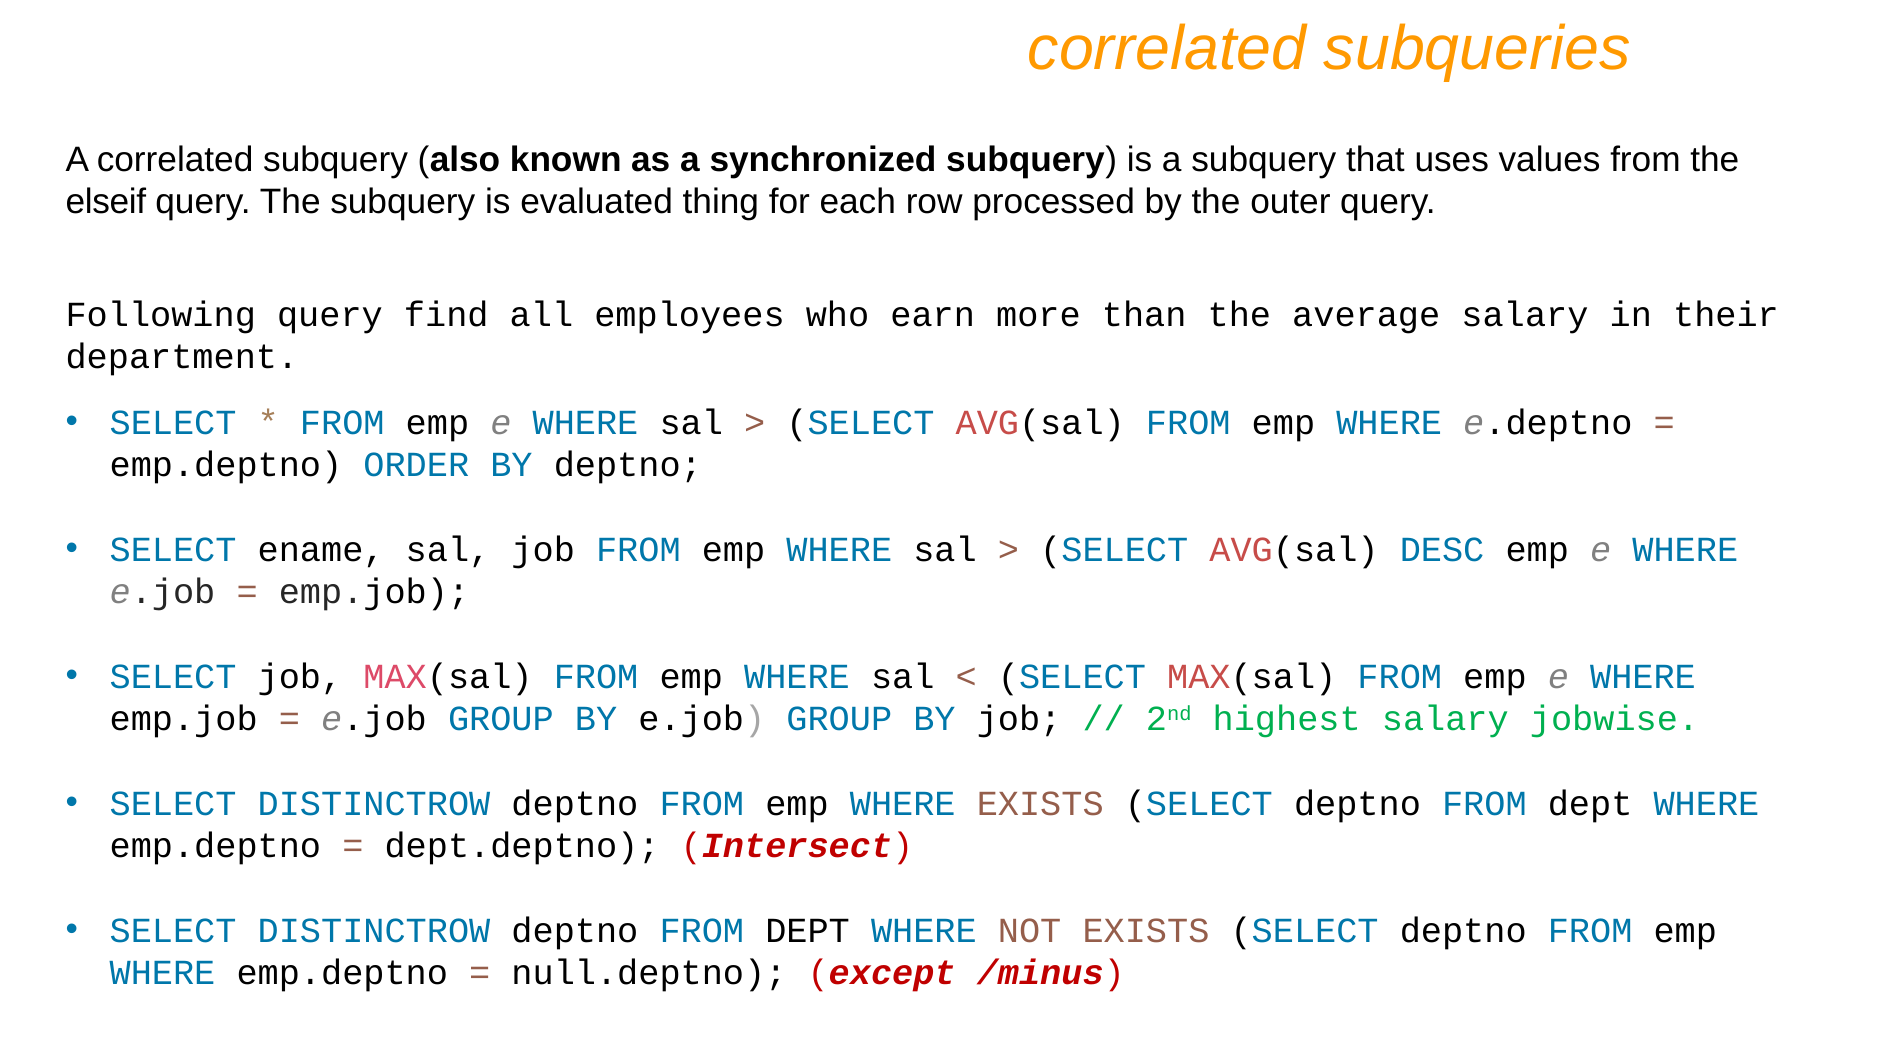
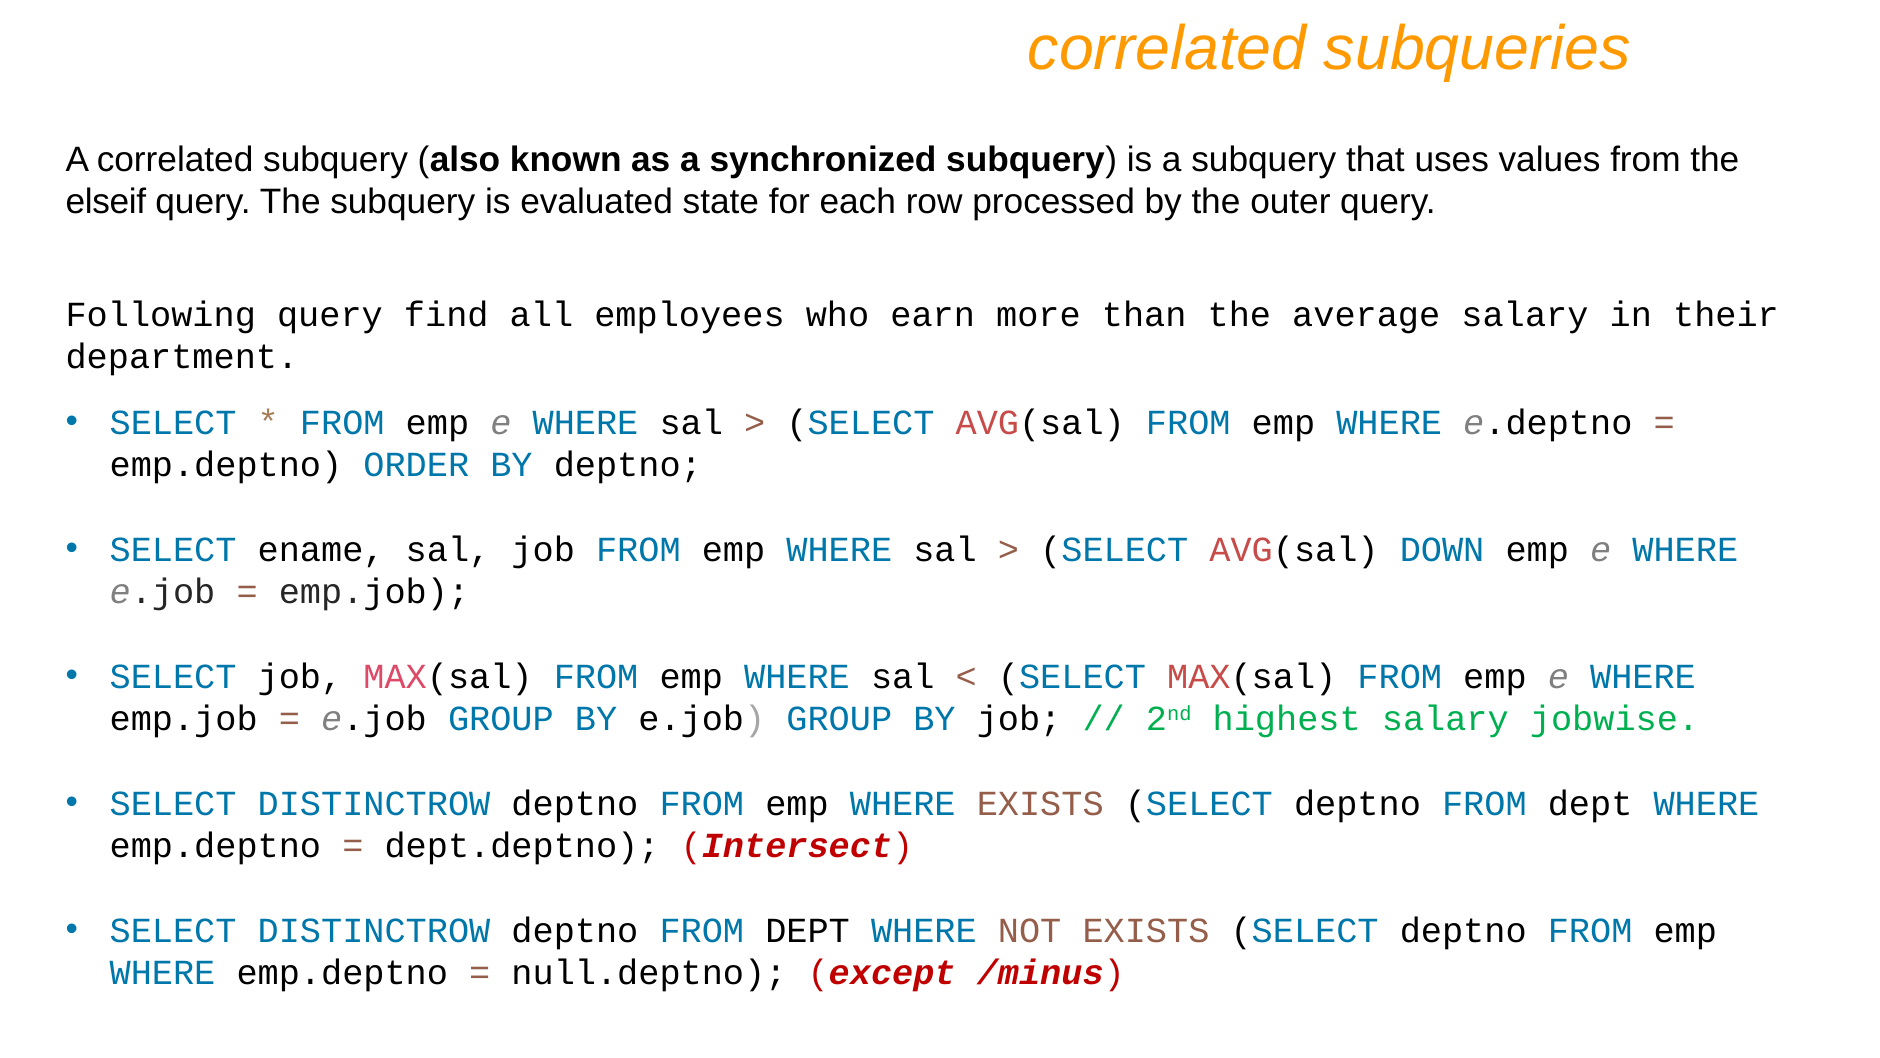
thing: thing -> state
DESC: DESC -> DOWN
